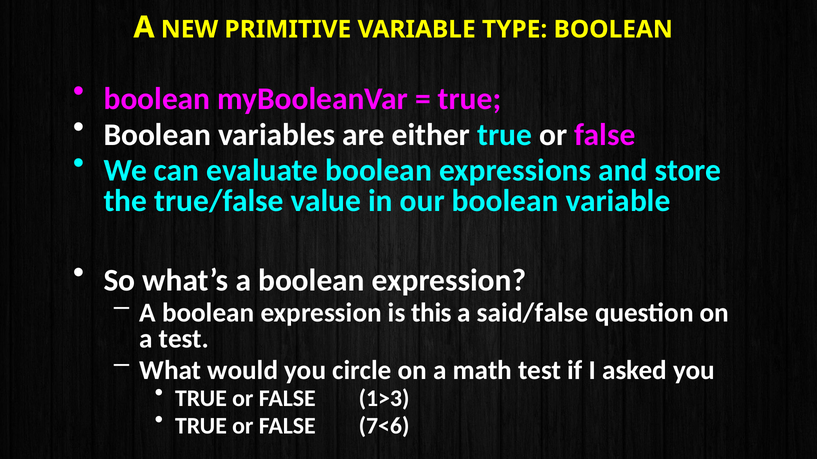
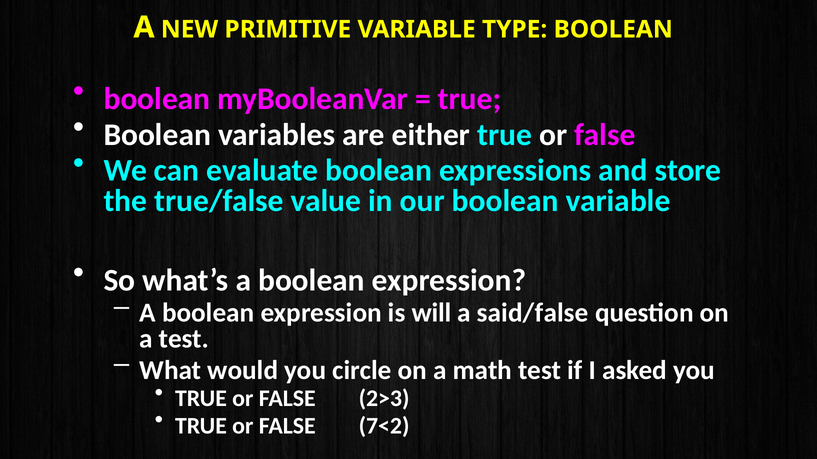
this: this -> will
1>3: 1>3 -> 2>3
7<6: 7<6 -> 7<2
